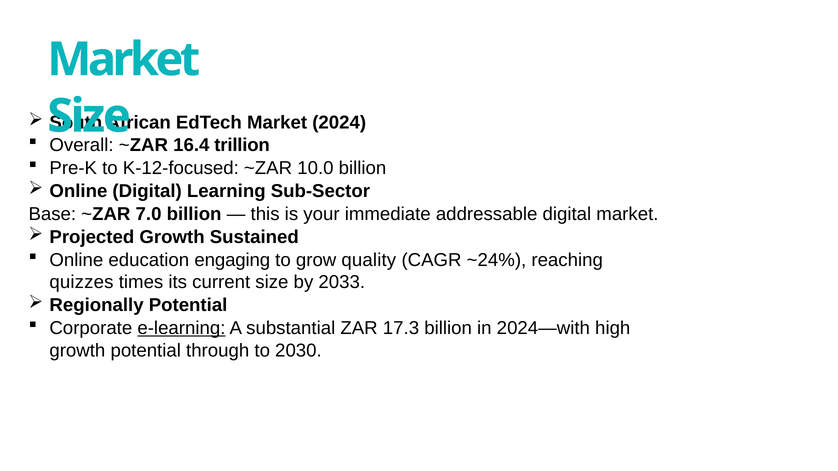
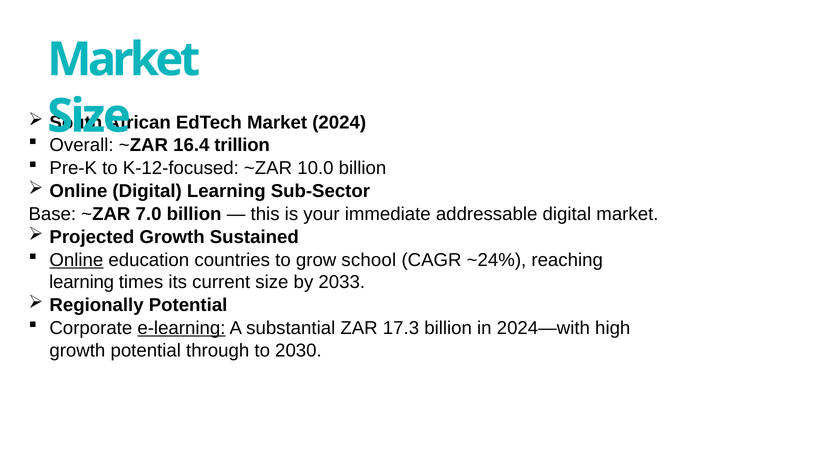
Online at (76, 260) underline: none -> present
engaging: engaging -> countries
quality: quality -> school
quizzes at (81, 282): quizzes -> learning
